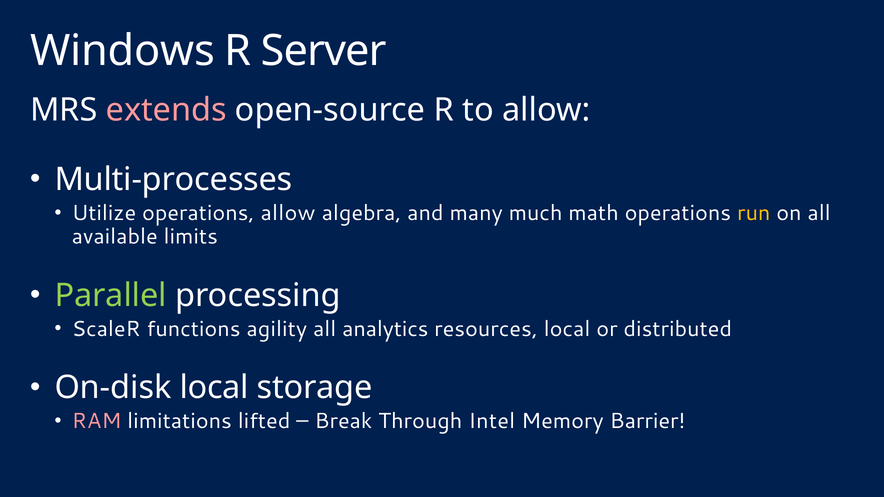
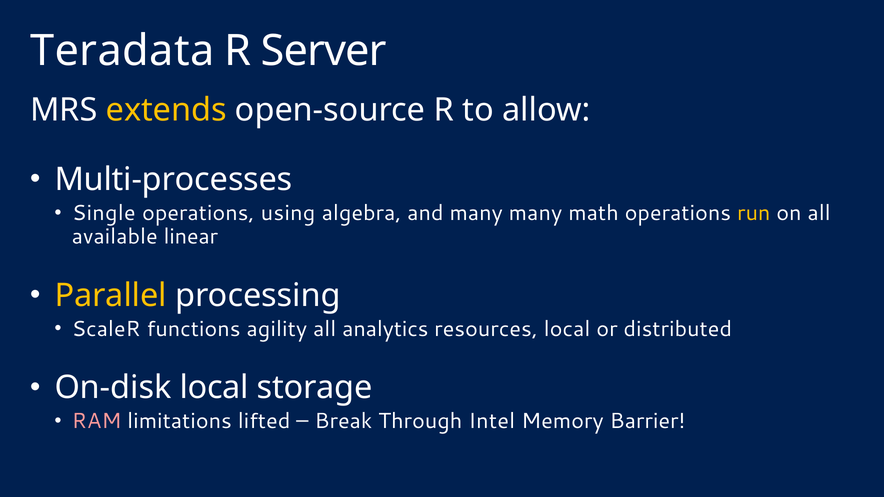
Windows: Windows -> Teradata
extends colour: pink -> yellow
Utilize: Utilize -> Single
operations allow: allow -> using
many much: much -> many
limits: limits -> linear
Parallel colour: light green -> yellow
